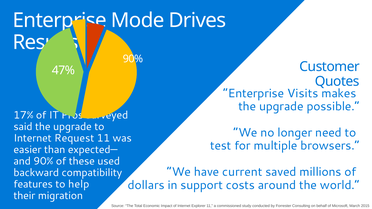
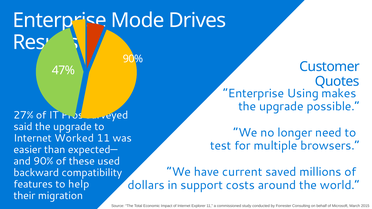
Visits: Visits -> Using
17%: 17% -> 27%
Request: Request -> Worked
